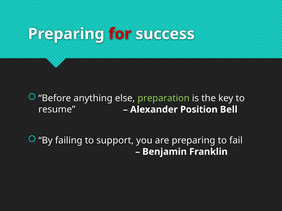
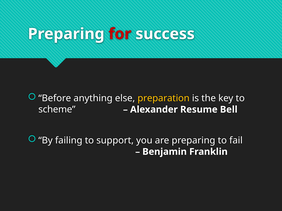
preparation colour: light green -> yellow
resume: resume -> scheme
Position: Position -> Resume
